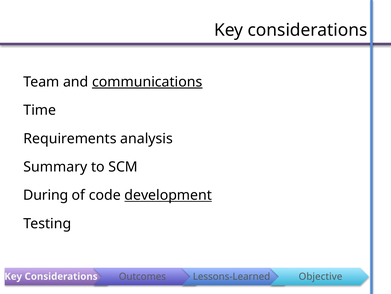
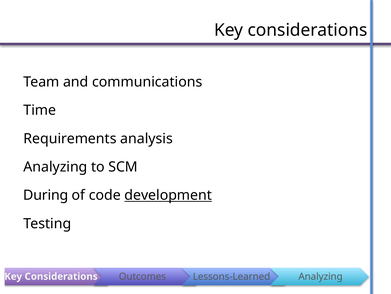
communications underline: present -> none
Summary at (55, 167): Summary -> Analyzing
Lessons-Learned Objective: Objective -> Analyzing
